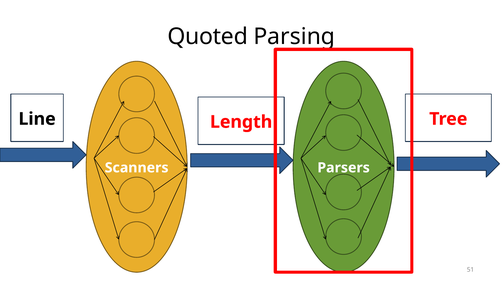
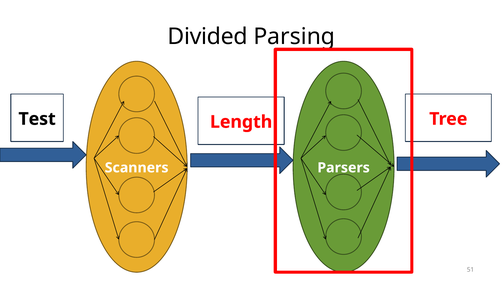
Quoted: Quoted -> Divided
Line: Line -> Test
